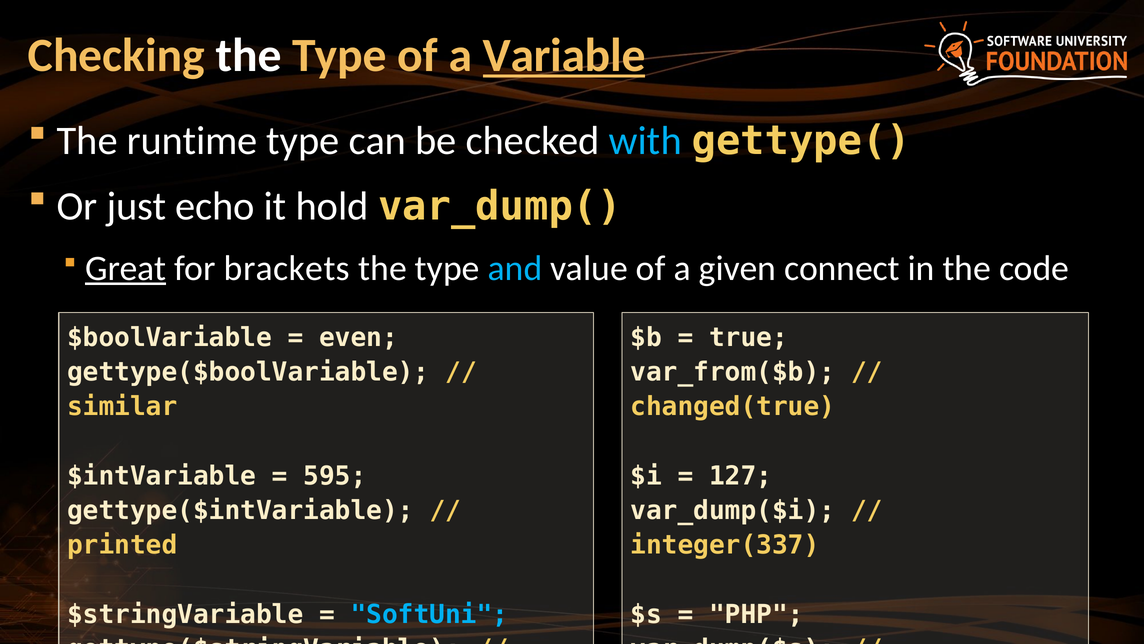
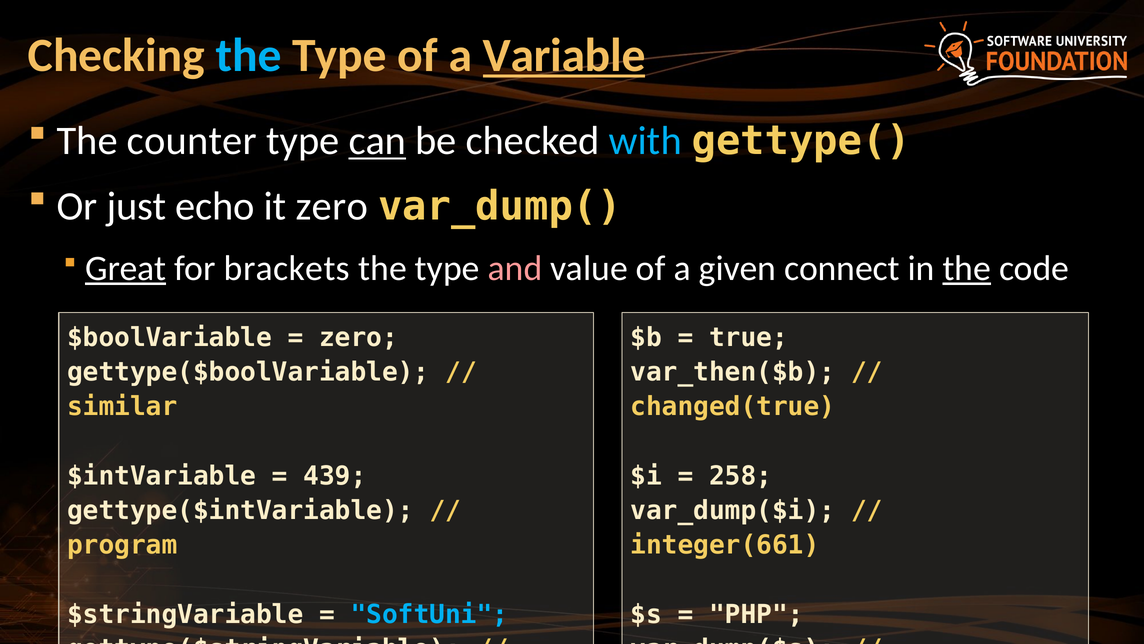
the at (249, 56) colour: white -> light blue
runtime: runtime -> counter
can underline: none -> present
it hold: hold -> zero
and colour: light blue -> pink
the at (967, 268) underline: none -> present
even at (358, 337): even -> zero
var_from($b: var_from($b -> var_then($b
595: 595 -> 439
127: 127 -> 258
printed: printed -> program
integer(337: integer(337 -> integer(661
